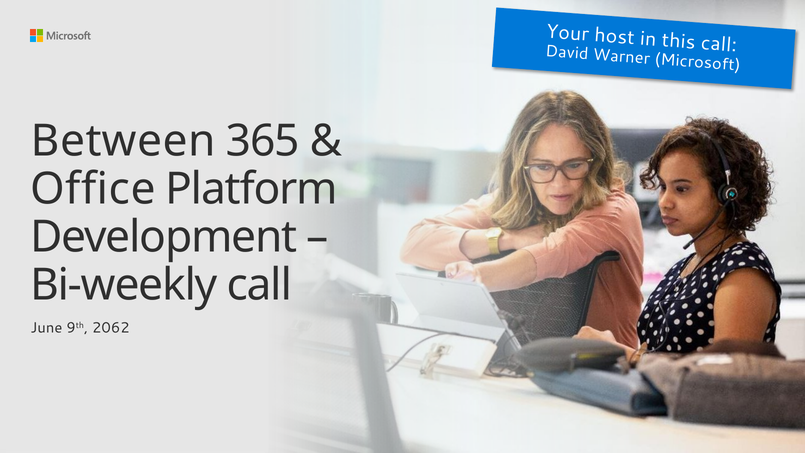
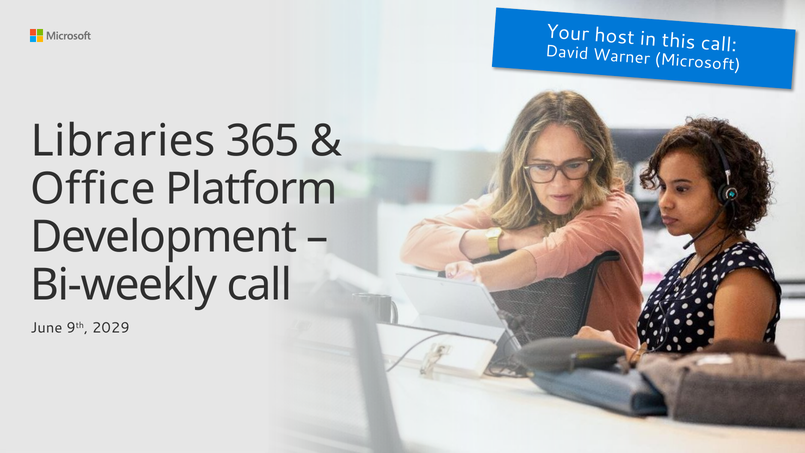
Between: Between -> Libraries
2062: 2062 -> 2029
